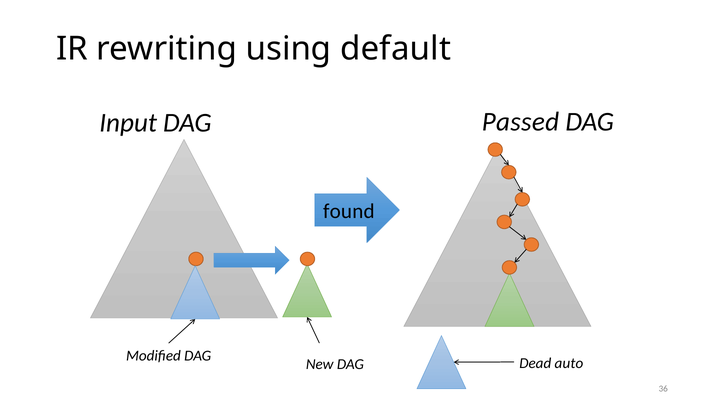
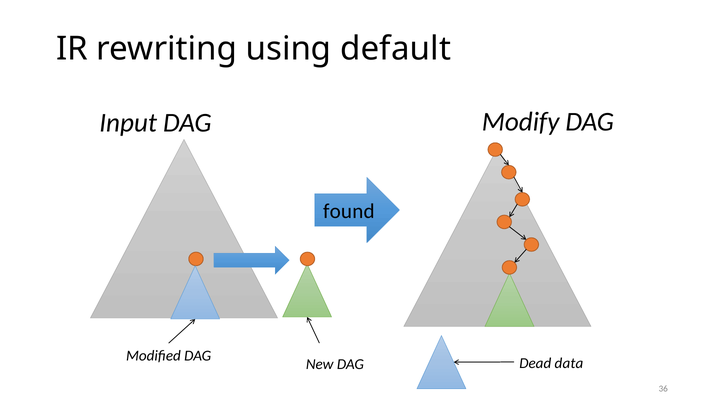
Passed: Passed -> Modify
auto: auto -> data
